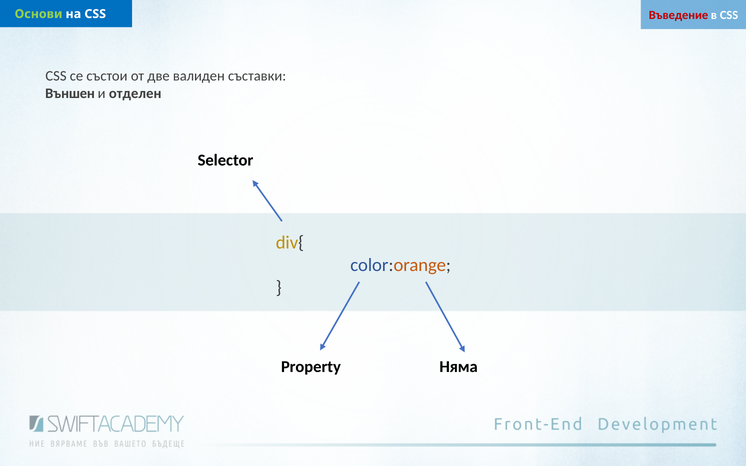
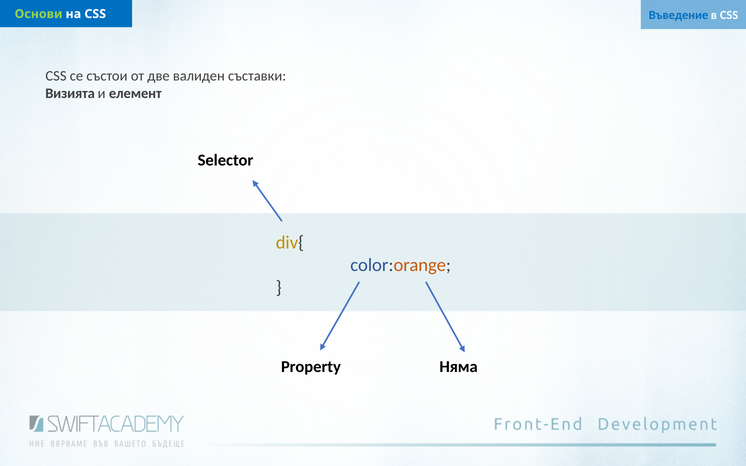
Въведение colour: red -> blue
Външен: Външен -> Визията
отделен: отделен -> елемент
